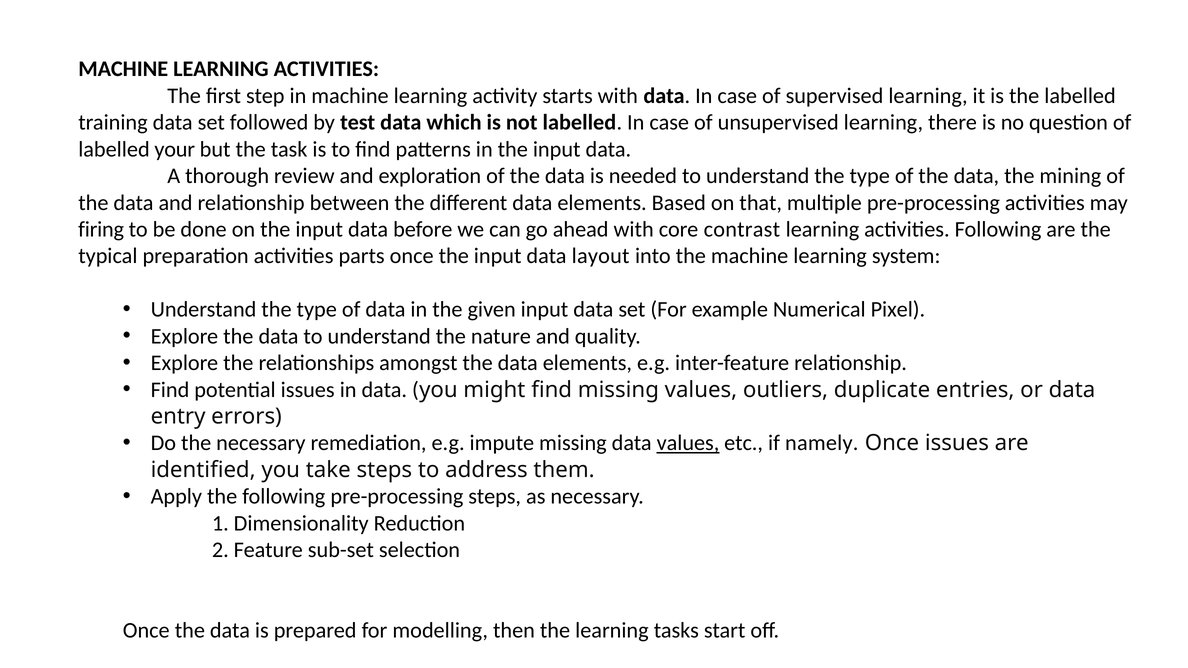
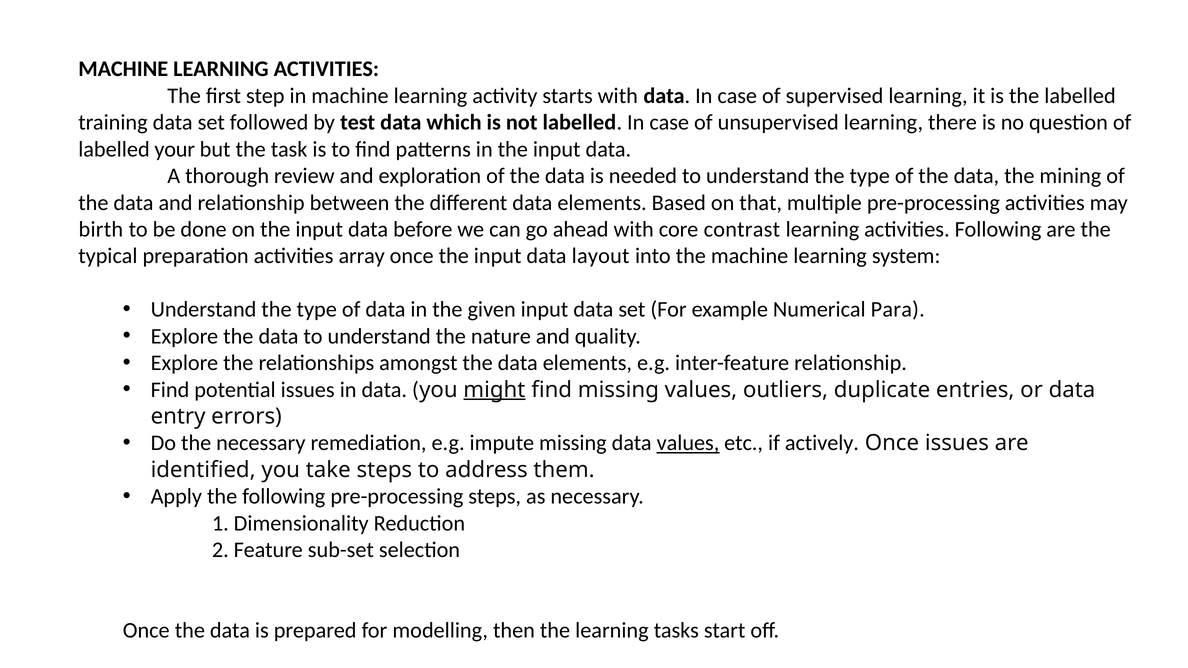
firing: firing -> birth
parts: parts -> array
Pixel: Pixel -> Para
might underline: none -> present
namely: namely -> actively
